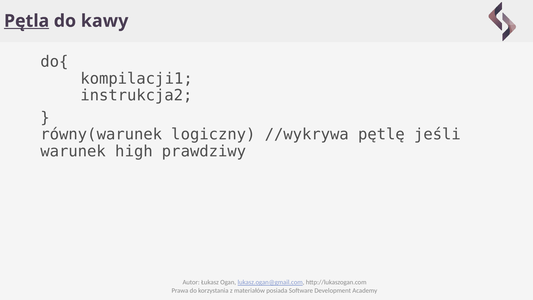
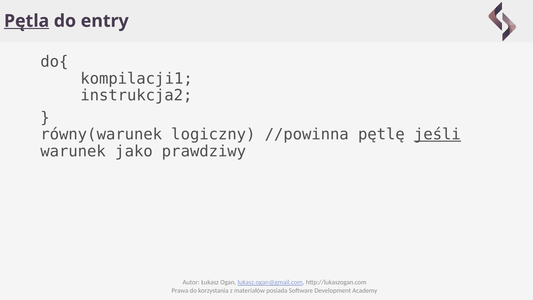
kawy: kawy -> entry
//wykrywa: //wykrywa -> //powinna
jeśli underline: none -> present
high: high -> jako
